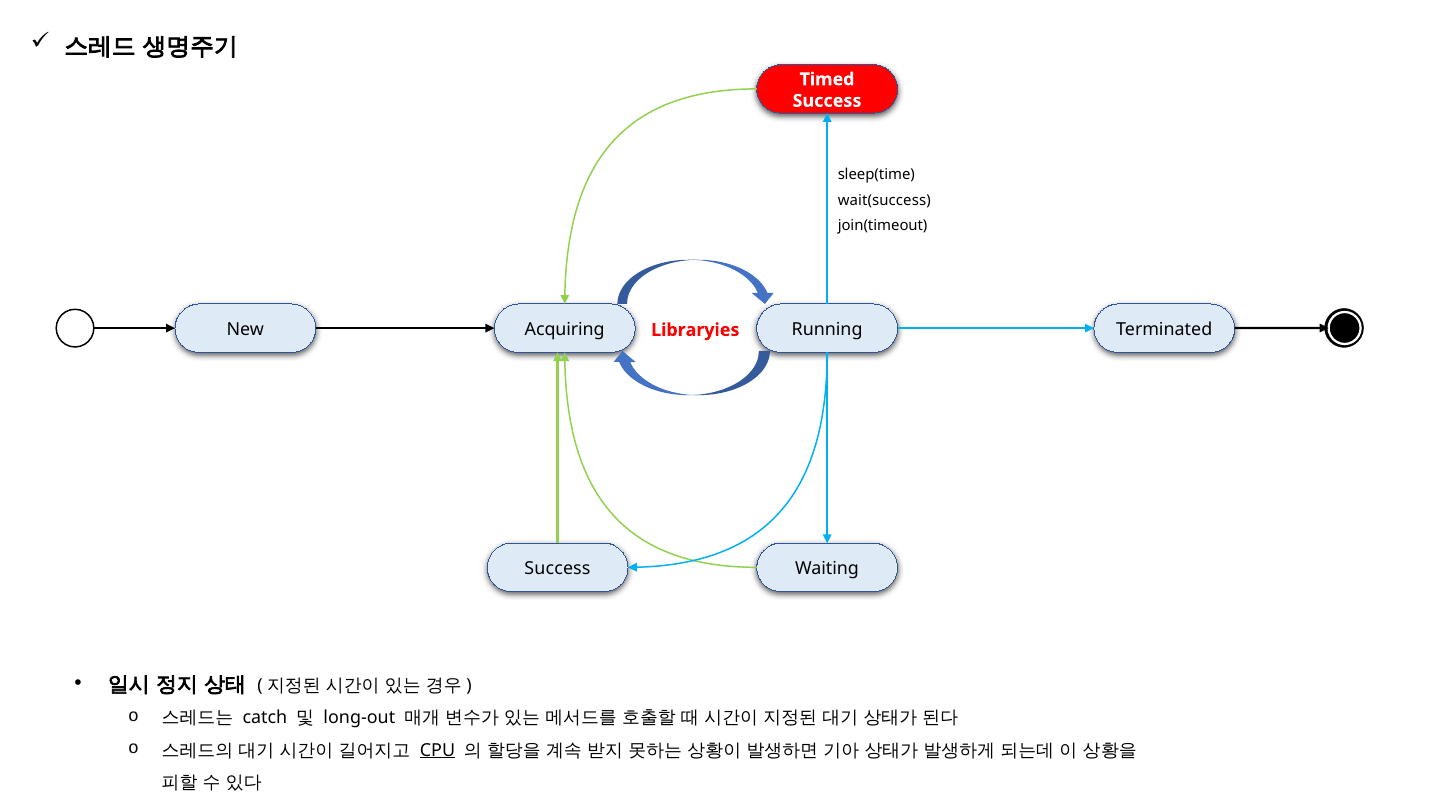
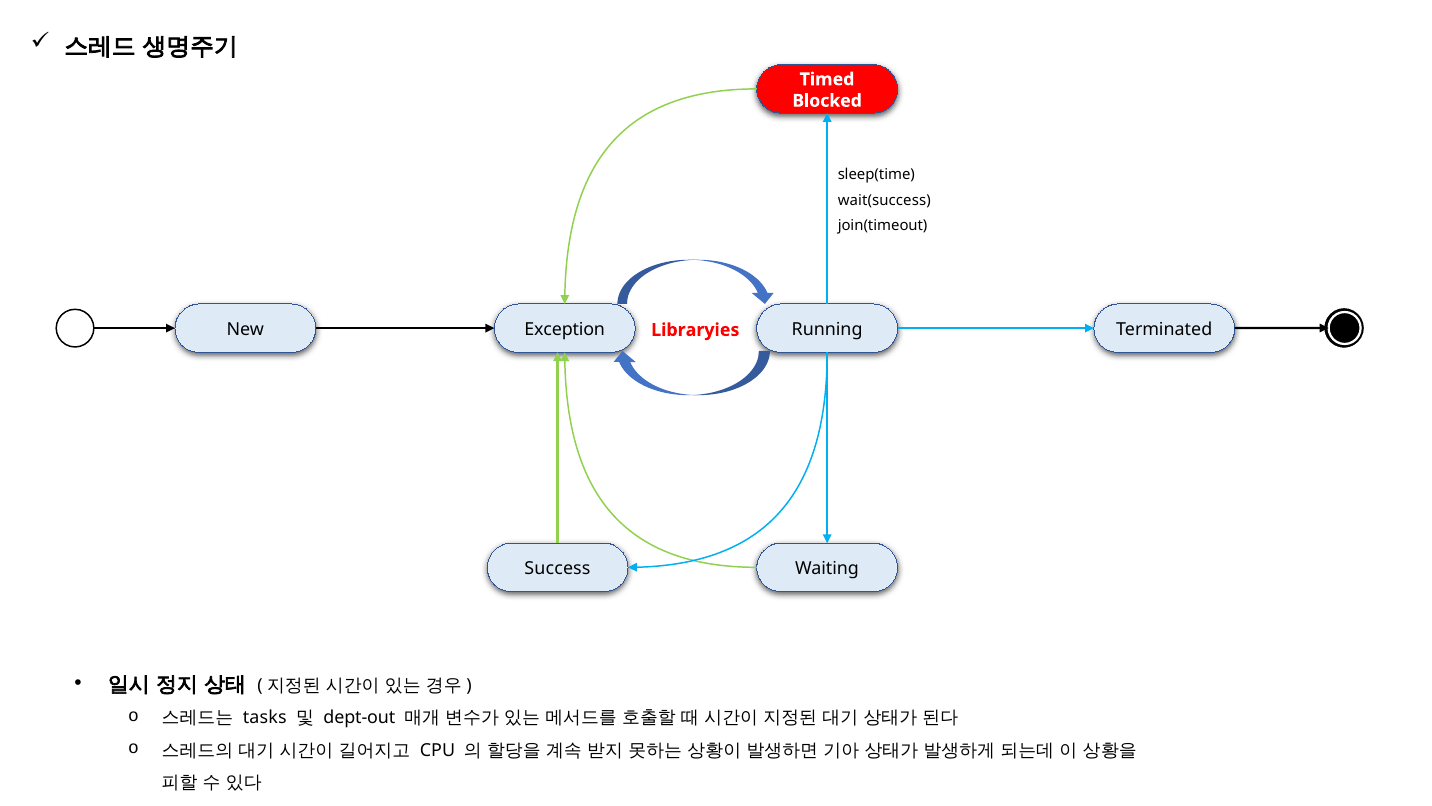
Success at (827, 101): Success -> Blocked
Acquiring: Acquiring -> Exception
catch: catch -> tasks
long-out: long-out -> dept-out
CPU underline: present -> none
